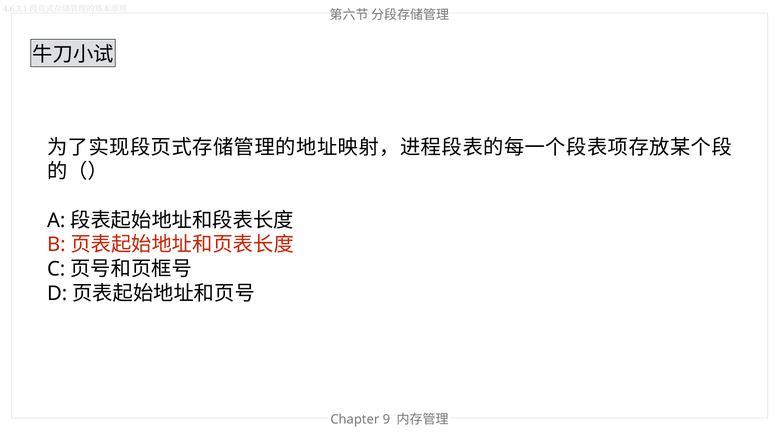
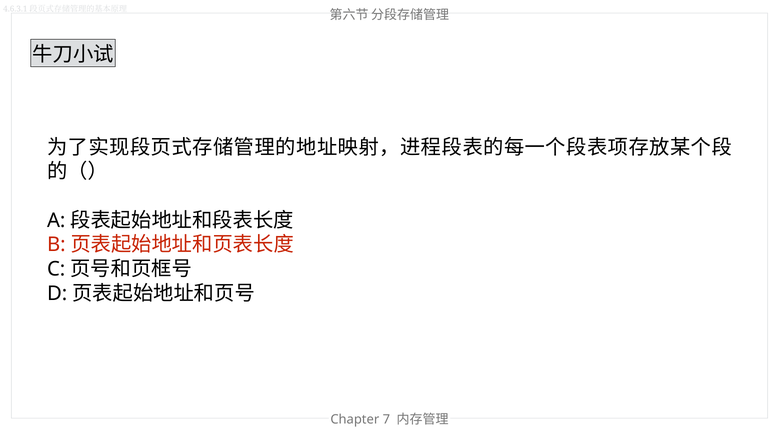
9: 9 -> 7
